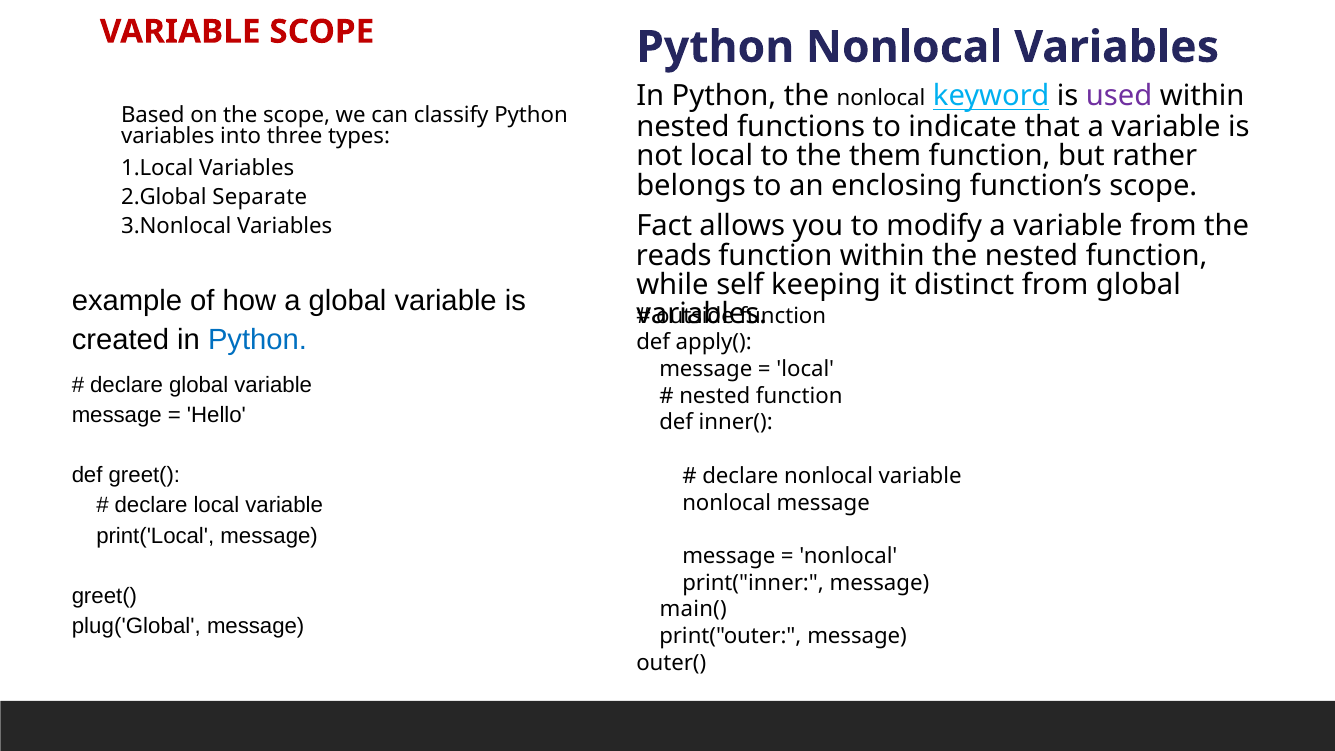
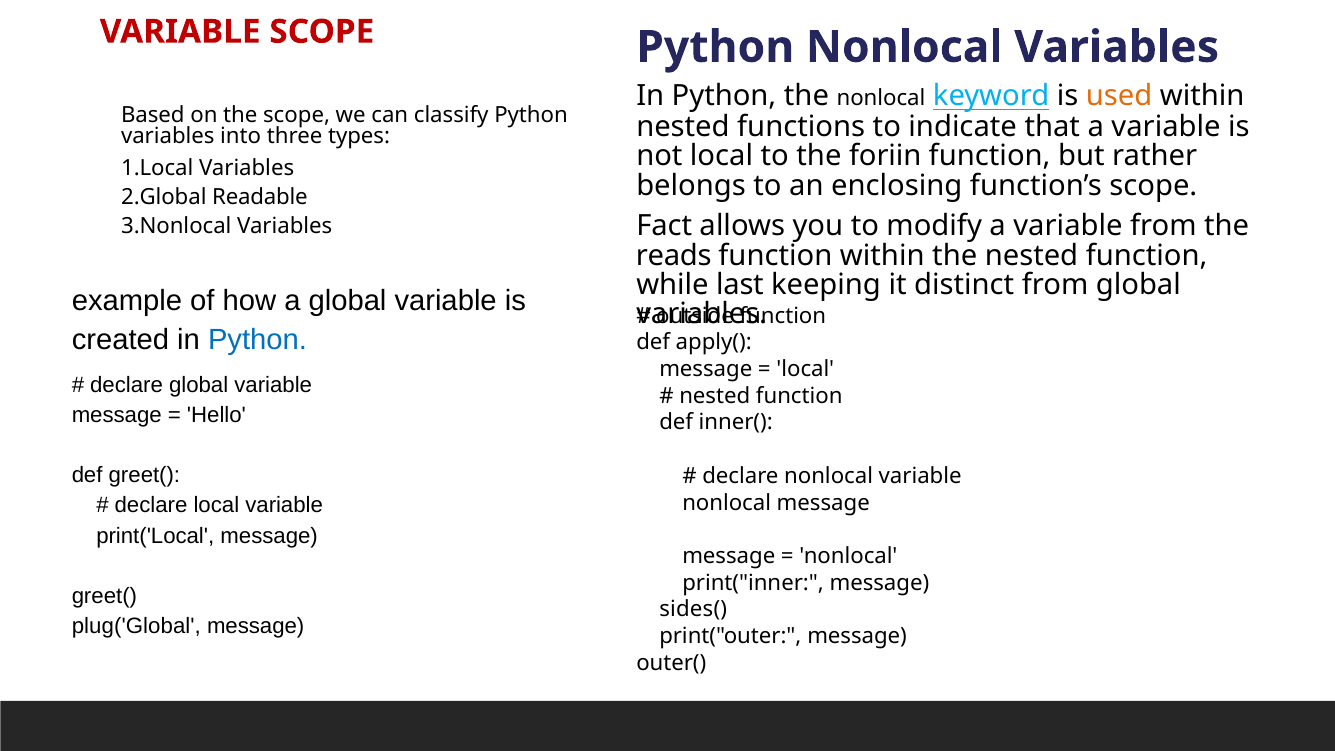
used colour: purple -> orange
them: them -> foriin
Separate: Separate -> Readable
self: self -> last
main(: main( -> sides(
